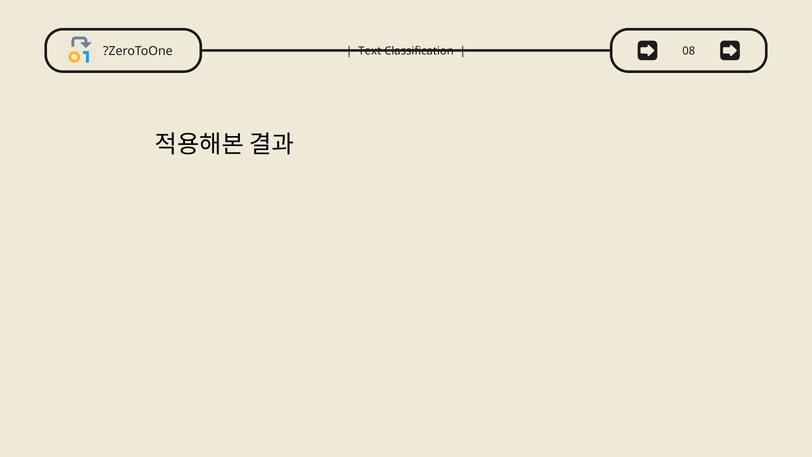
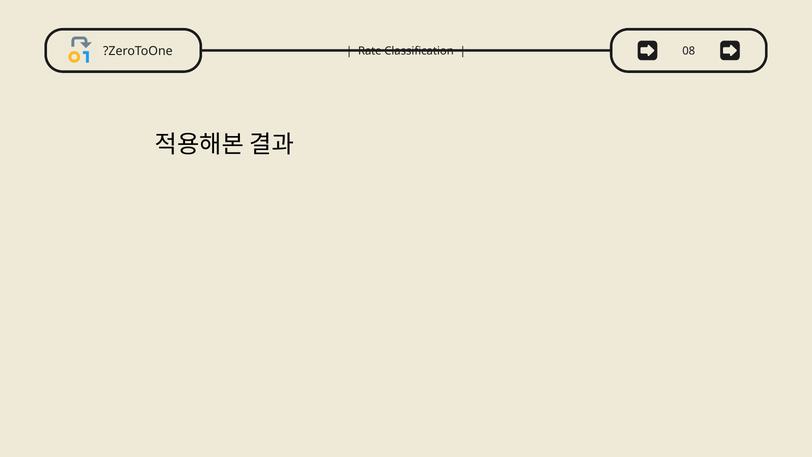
Text: Text -> Rate
